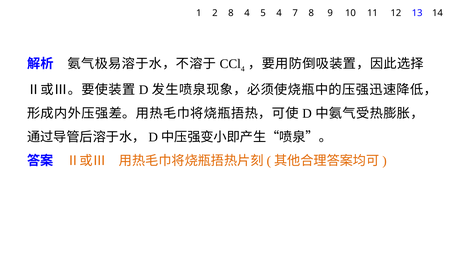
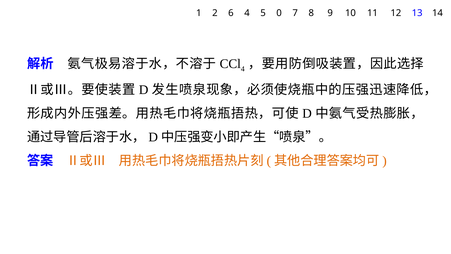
2 8: 8 -> 6
5 4: 4 -> 0
